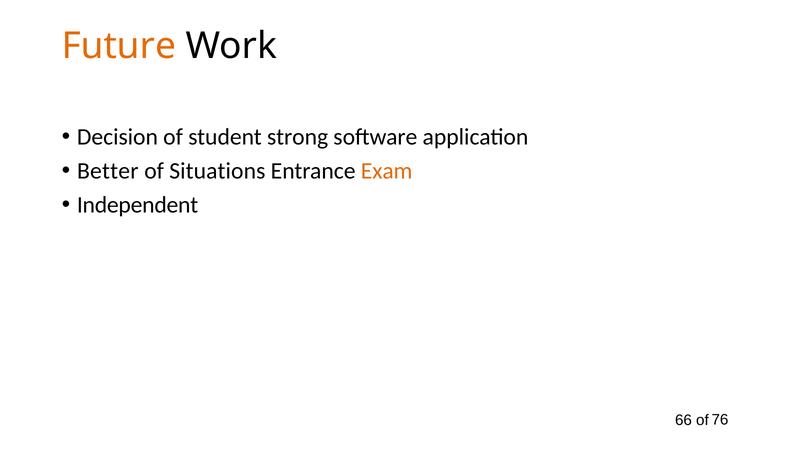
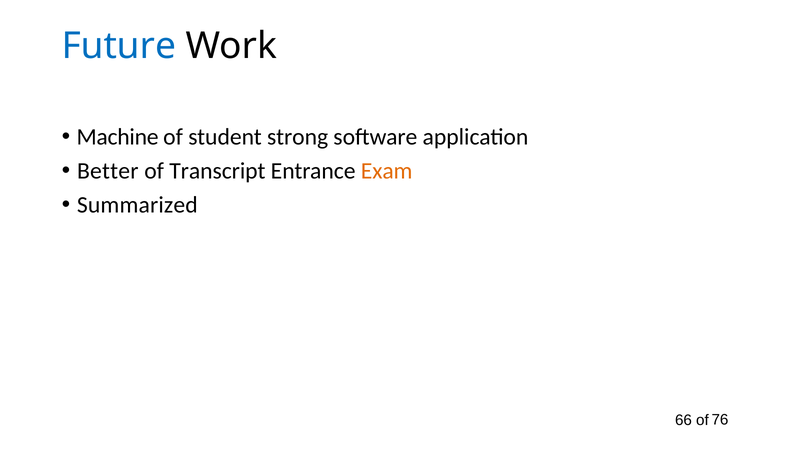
Future colour: orange -> blue
Decision: Decision -> Machine
Situations: Situations -> Transcript
Independent: Independent -> Summarized
